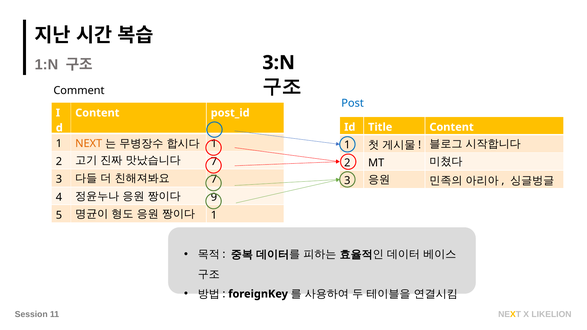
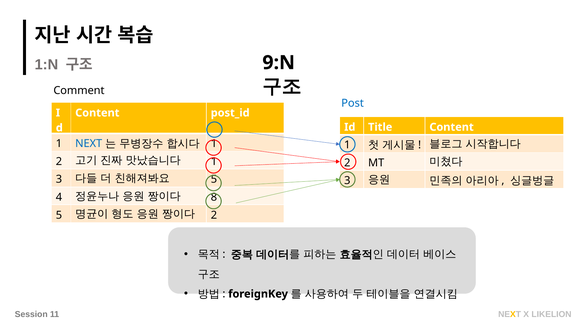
3:N: 3:N -> 9:N
NEXT at (89, 144) colour: orange -> blue
7 at (214, 162): 7 -> 1
7 at (214, 179): 7 -> 5
9: 9 -> 8
1 at (214, 215): 1 -> 2
